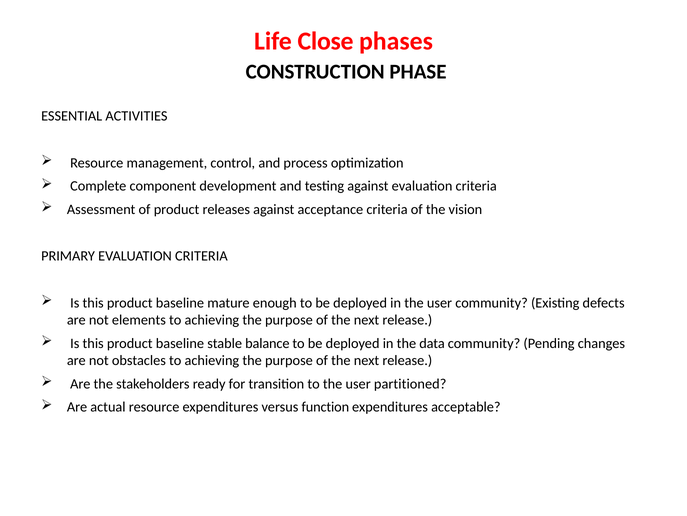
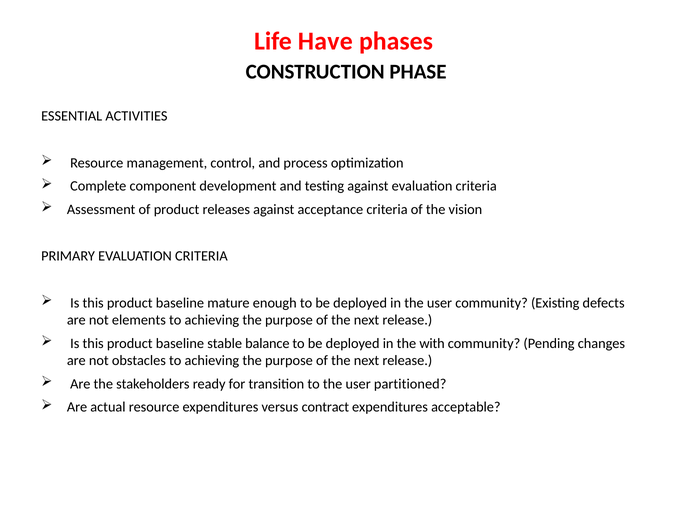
Close: Close -> Have
data: data -> with
function: function -> contract
